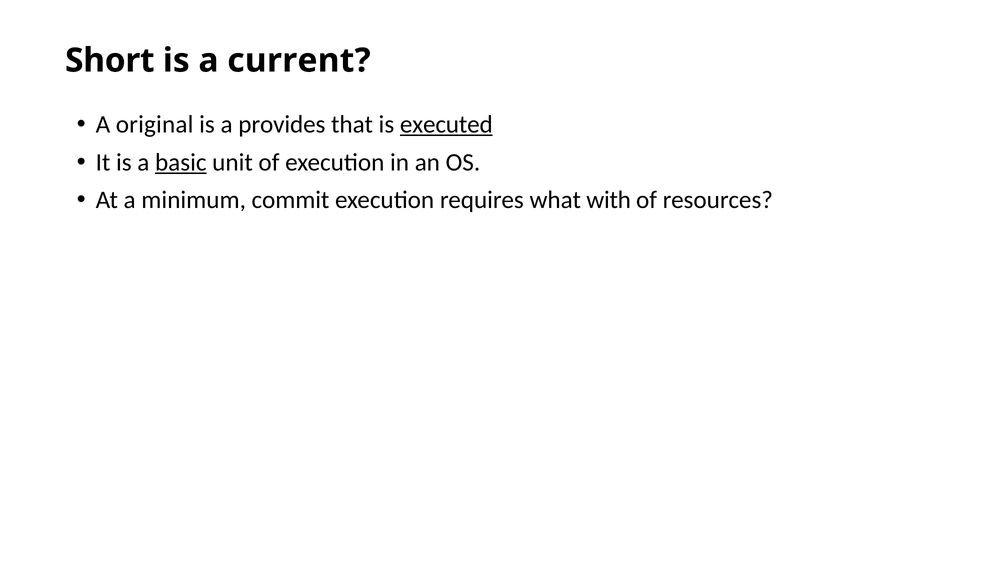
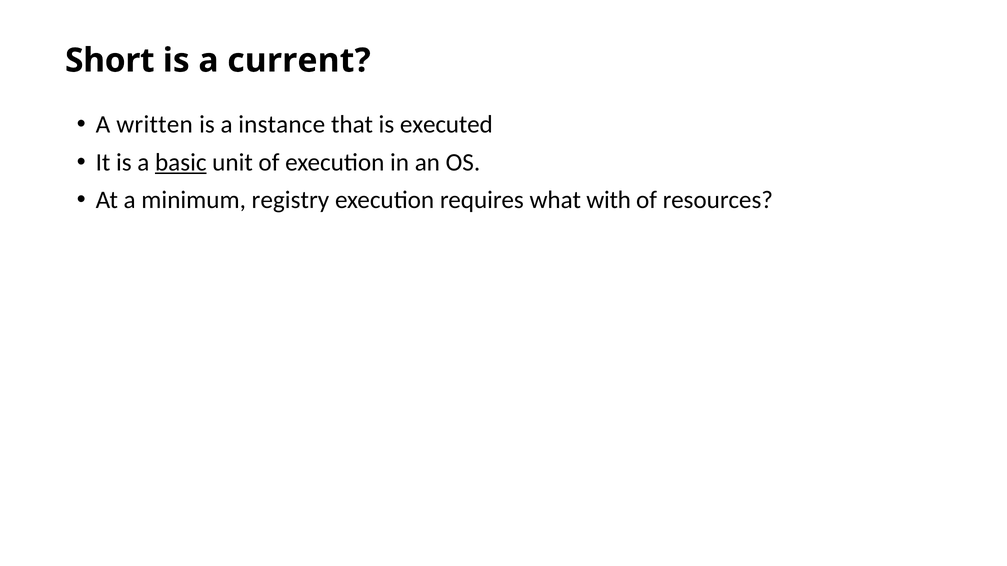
original: original -> written
provides: provides -> instance
executed underline: present -> none
commit: commit -> registry
